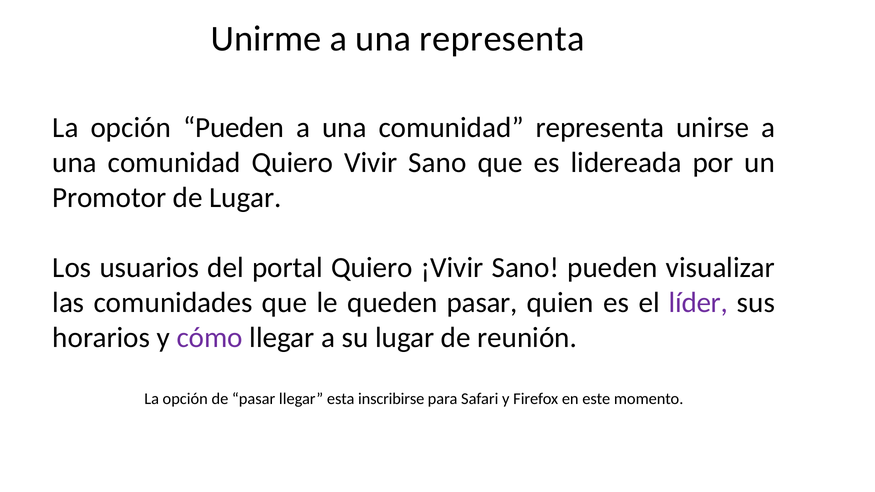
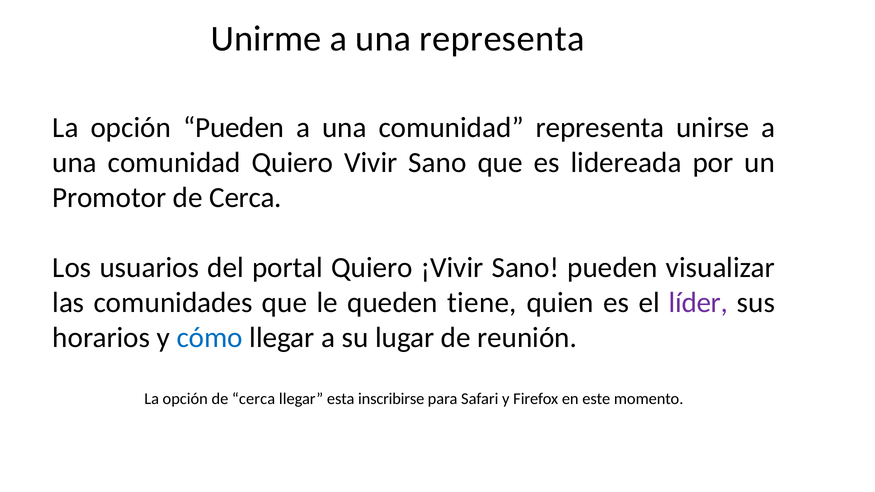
Promotor de Lugar: Lugar -> Cerca
queden pasar: pasar -> tiene
cómo colour: purple -> blue
opción de pasar: pasar -> cerca
